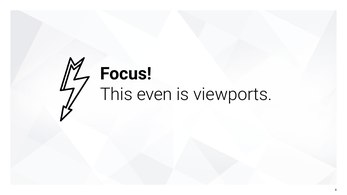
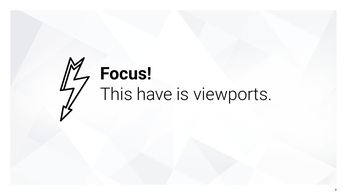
even: even -> have
